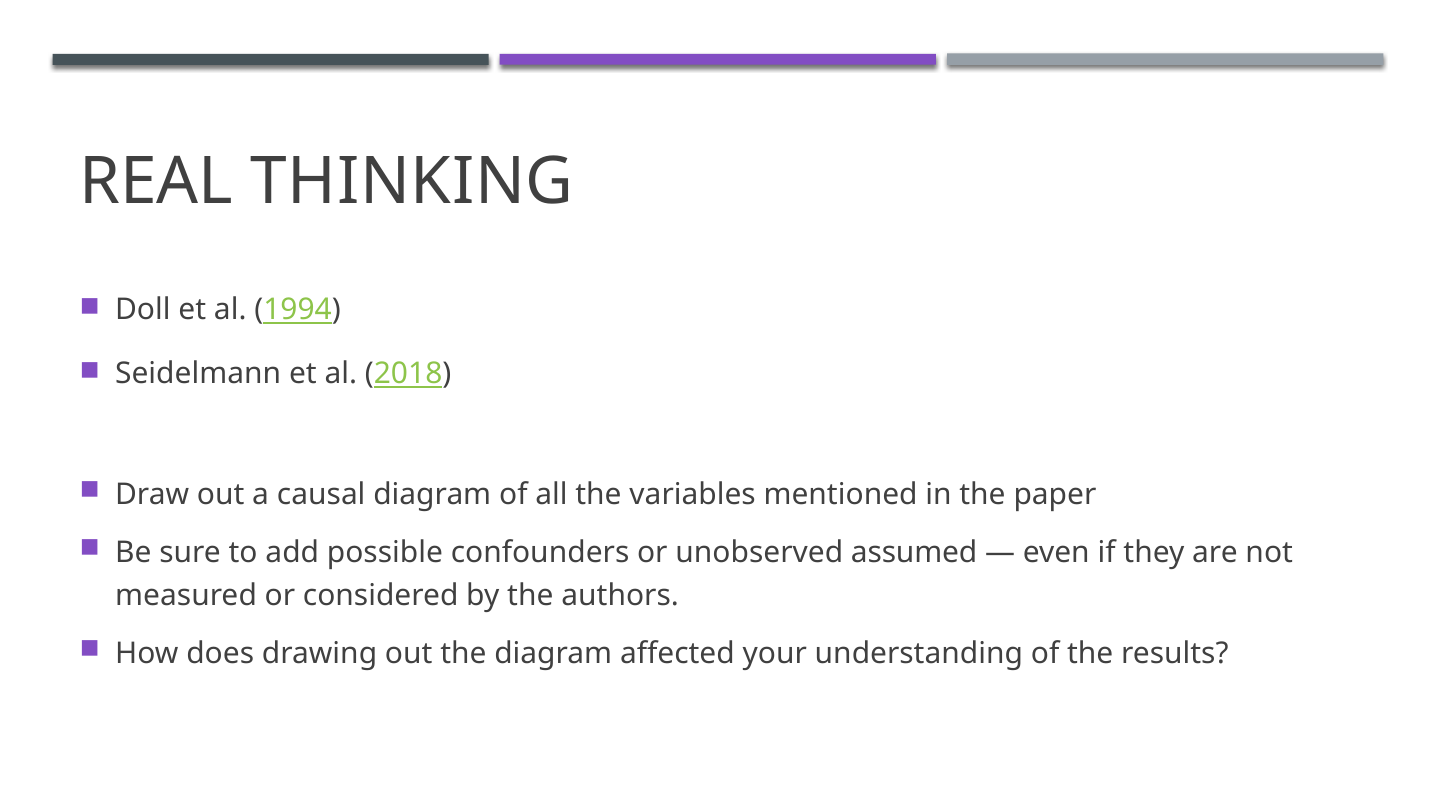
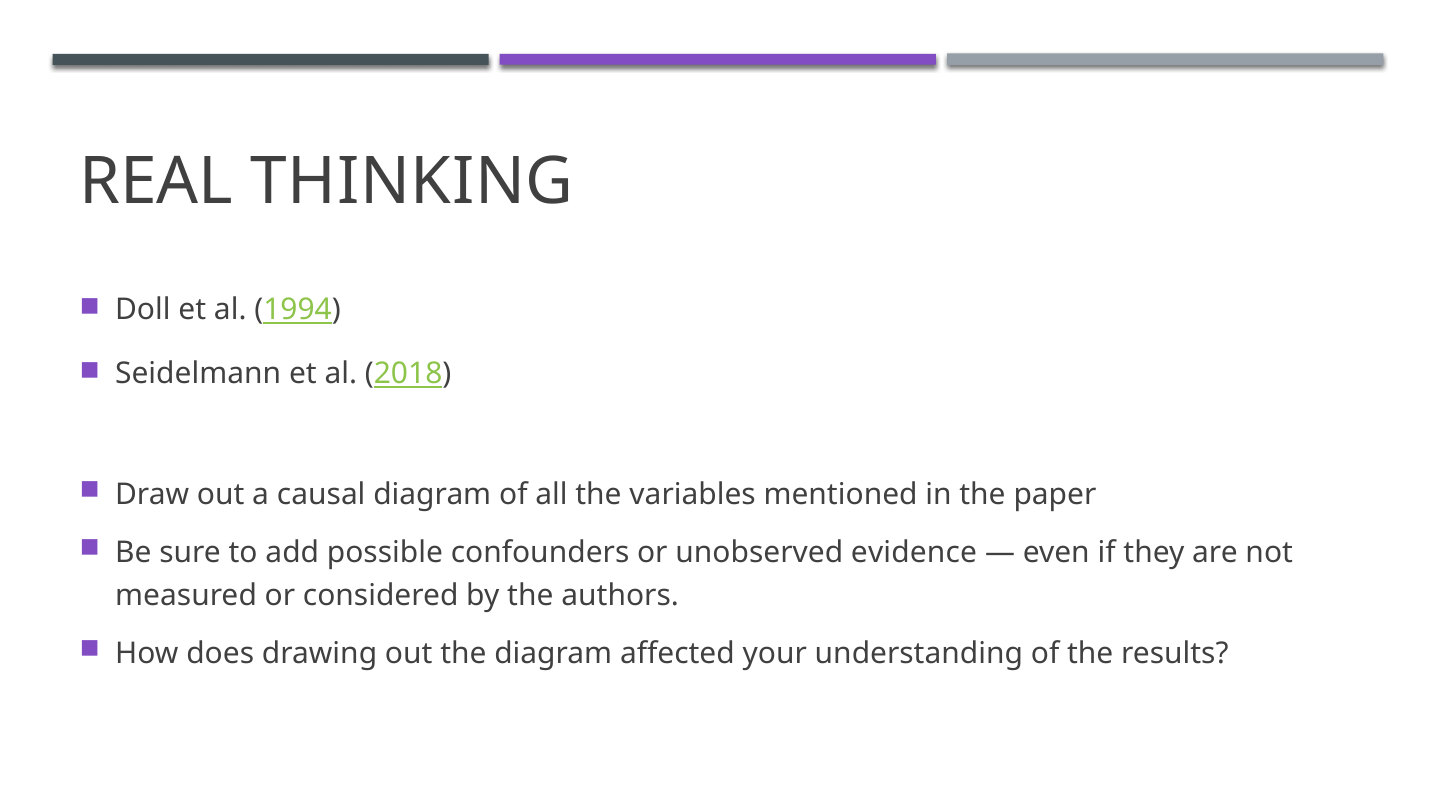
assumed: assumed -> evidence
